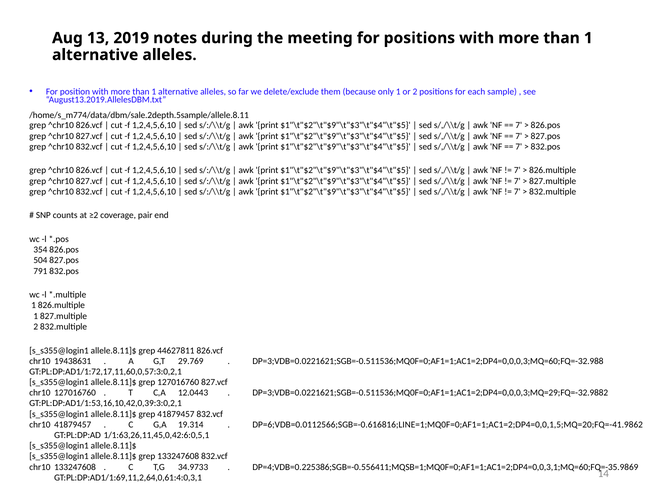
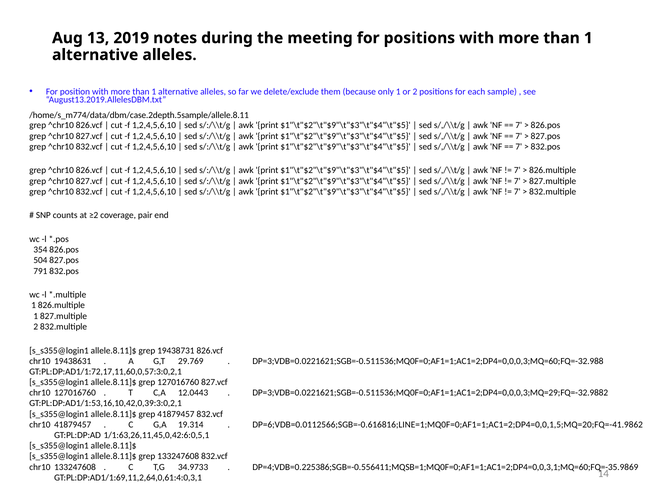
/home/s_m774/data/dbm/sale.2depth.5sample/allele.8.11: /home/s_m774/data/dbm/sale.2depth.5sample/allele.8.11 -> /home/s_m774/data/dbm/case.2depth.5sample/allele.8.11
44627811: 44627811 -> 19438731
